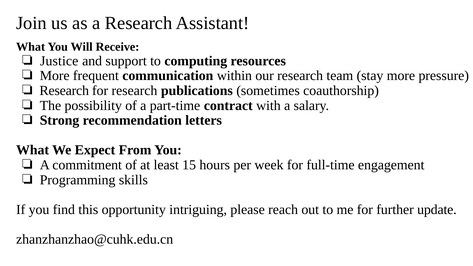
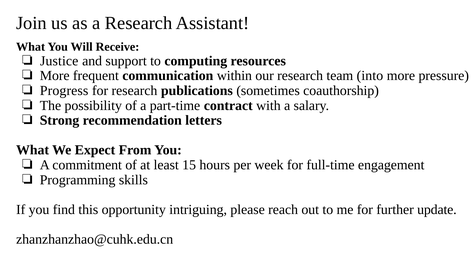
stay: stay -> into
Research at (64, 91): Research -> Progress
